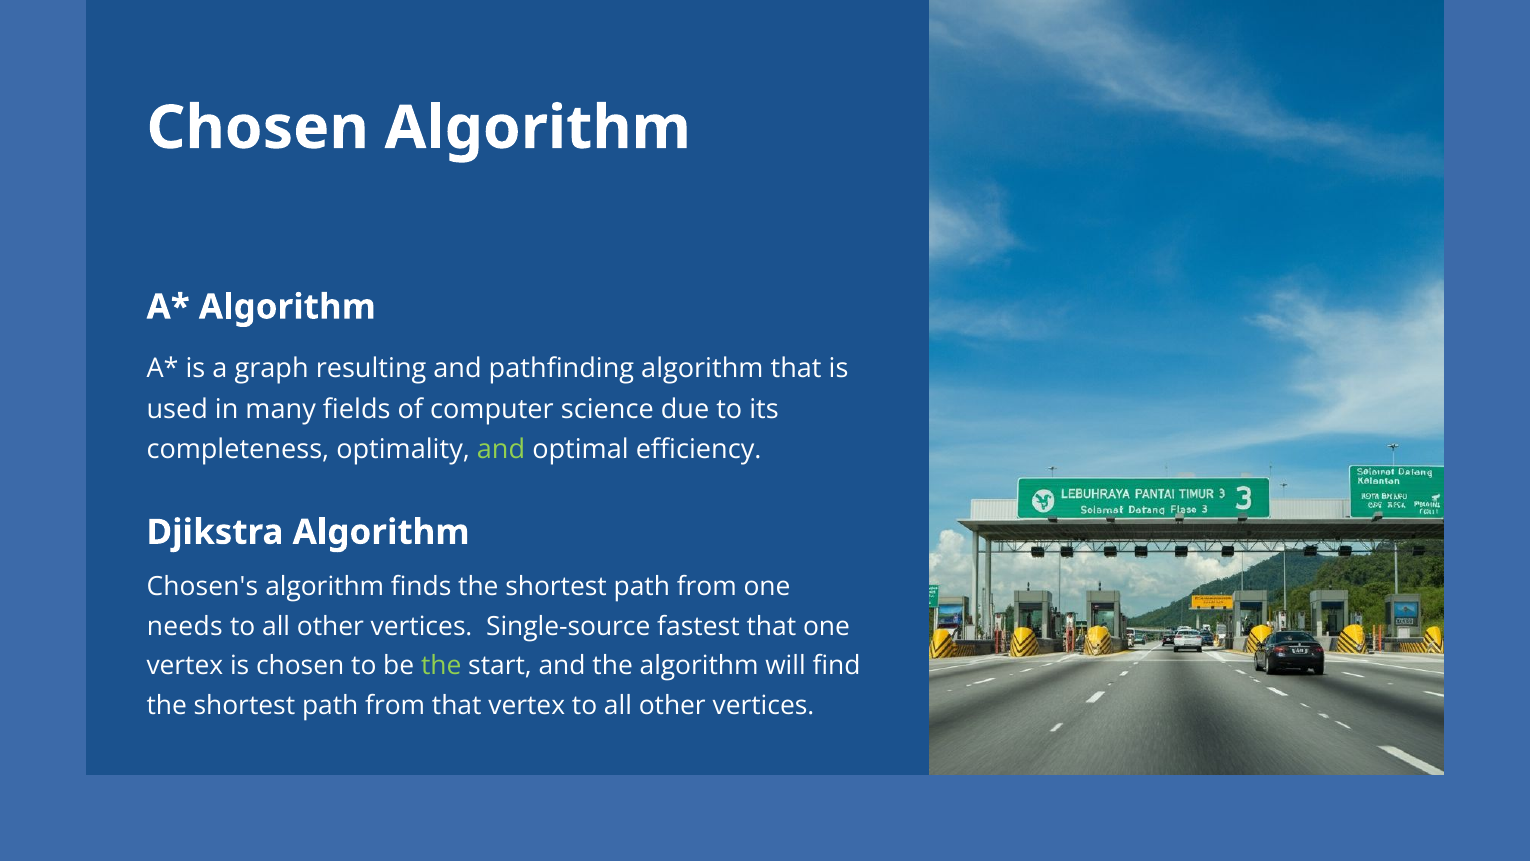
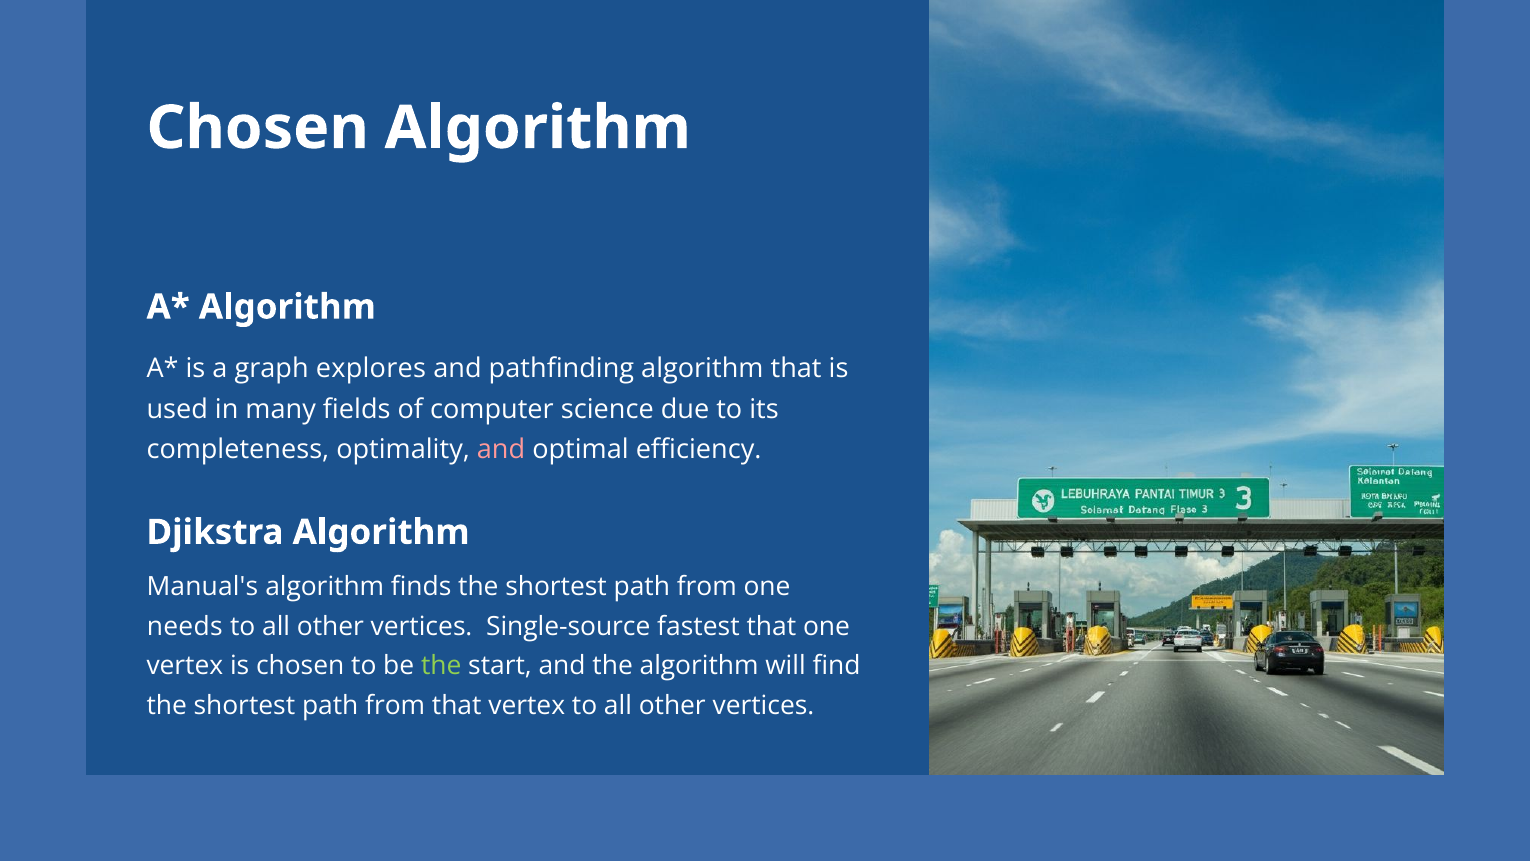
resulting: resulting -> explores
and at (501, 450) colour: light green -> pink
Chosen's: Chosen's -> Manual's
